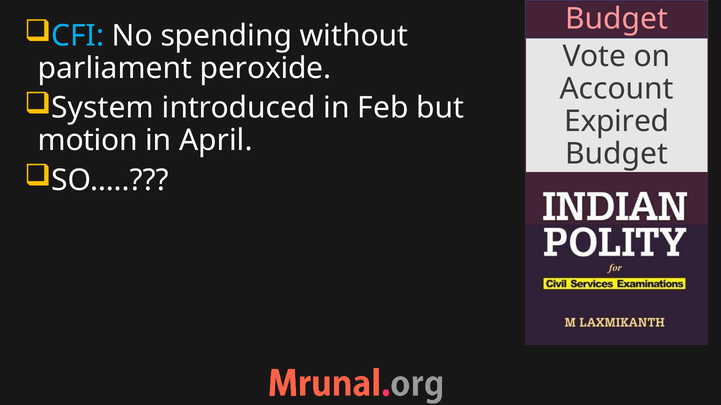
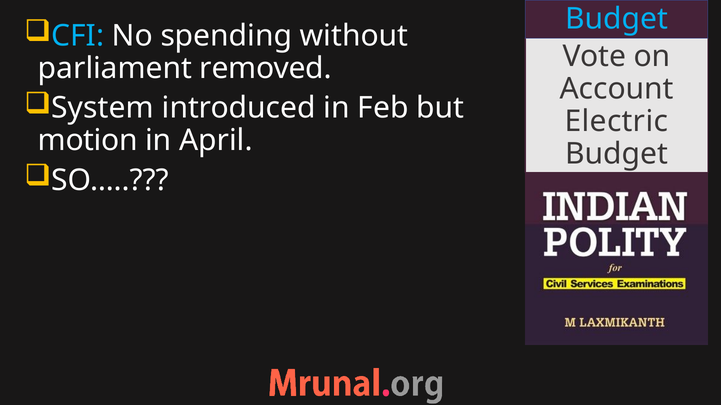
Budget at (617, 19) colour: pink -> light blue
peroxide: peroxide -> removed
Expired: Expired -> Electric
